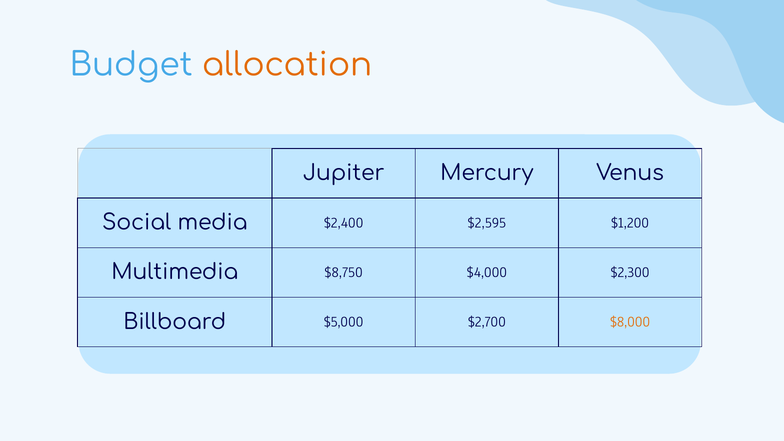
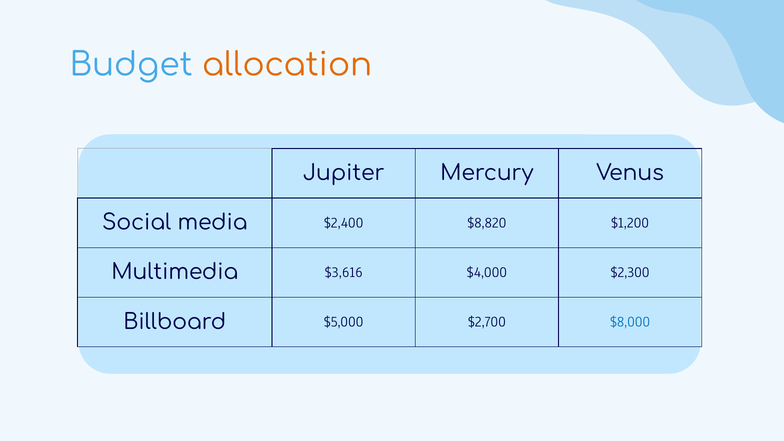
$2,595: $2,595 -> $8,820
$8,750: $8,750 -> $3,616
$8,000 colour: orange -> blue
